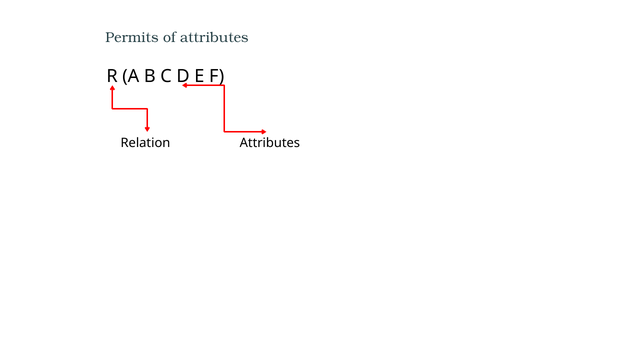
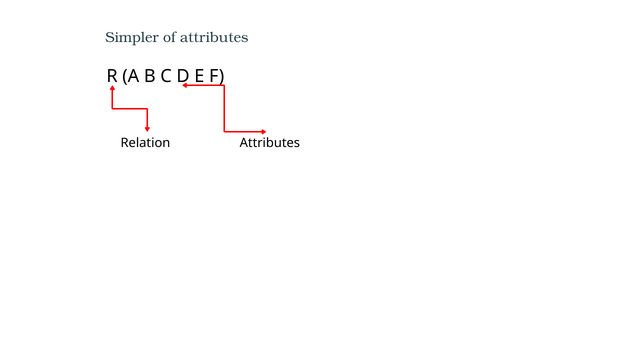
Permits: Permits -> Simpler
